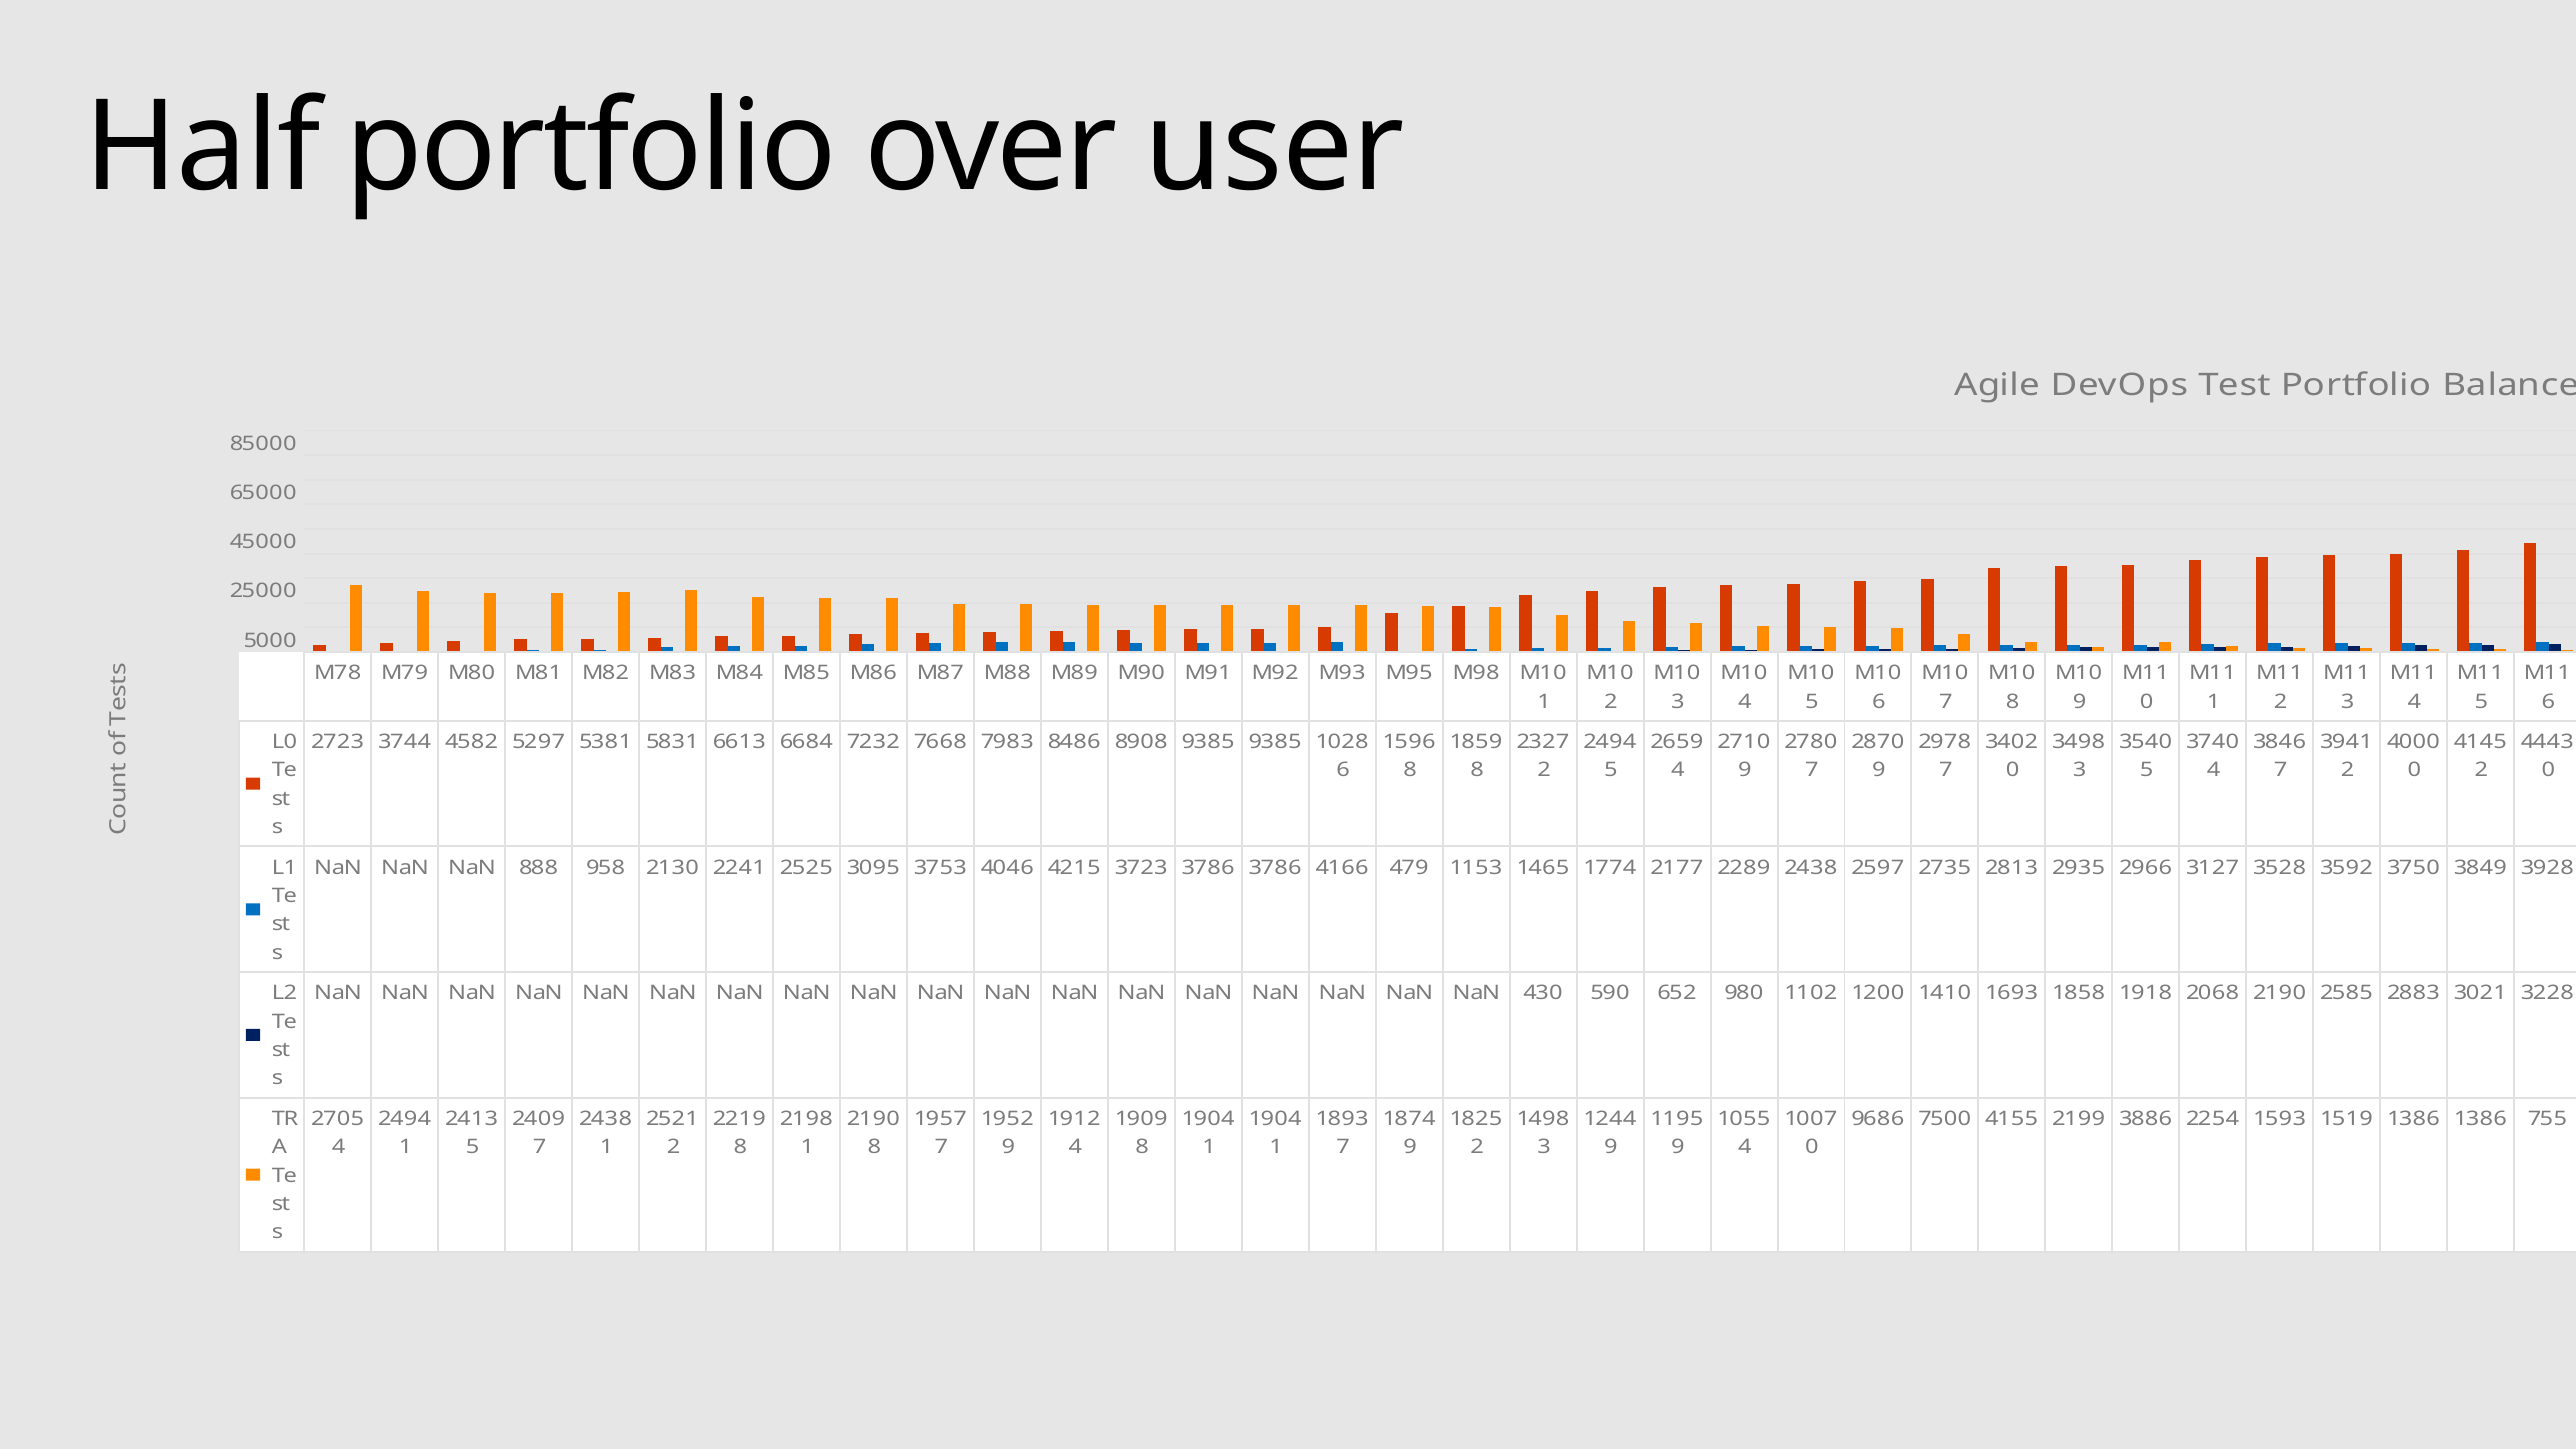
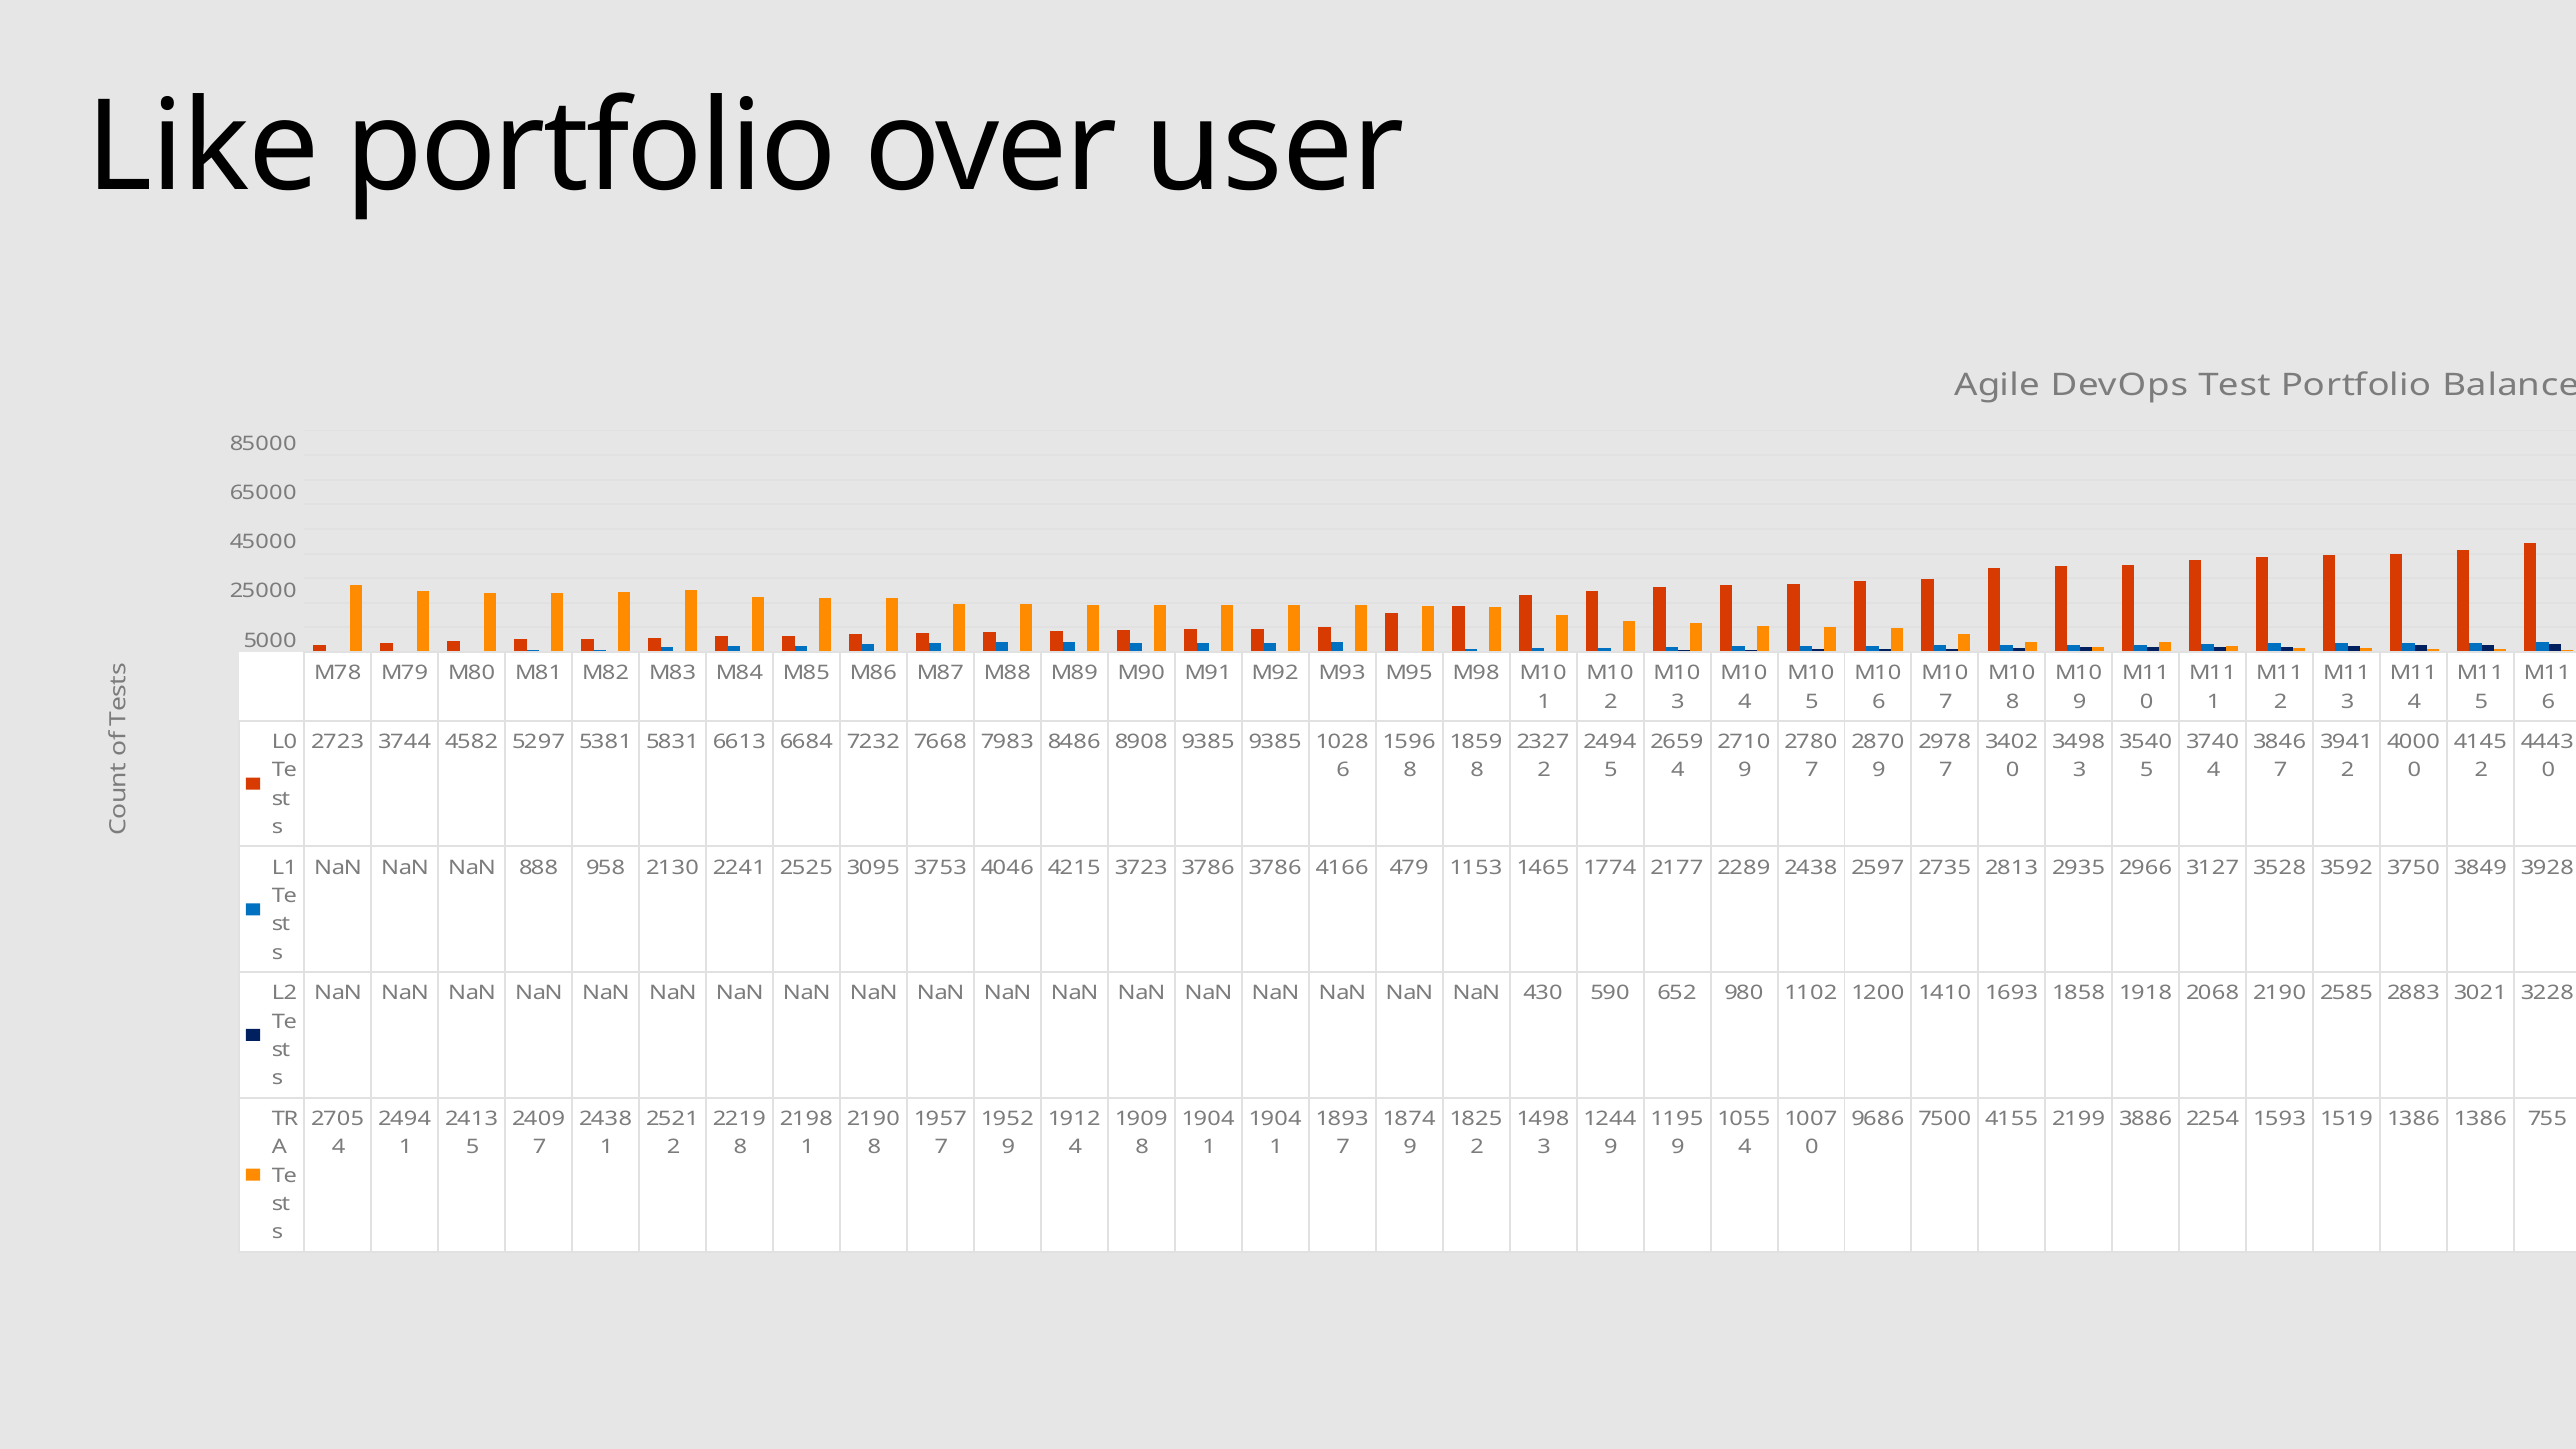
Half: Half -> Like
